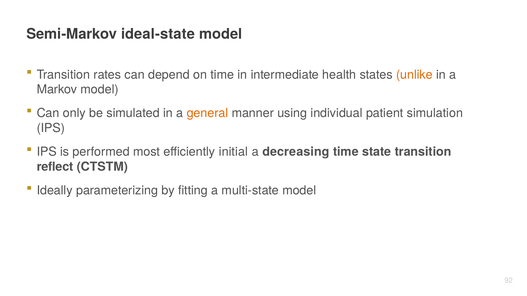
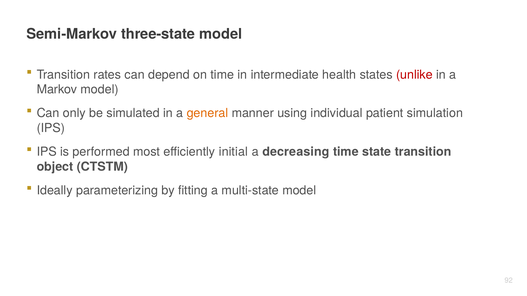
ideal-state: ideal-state -> three-state
unlike colour: orange -> red
reflect: reflect -> object
